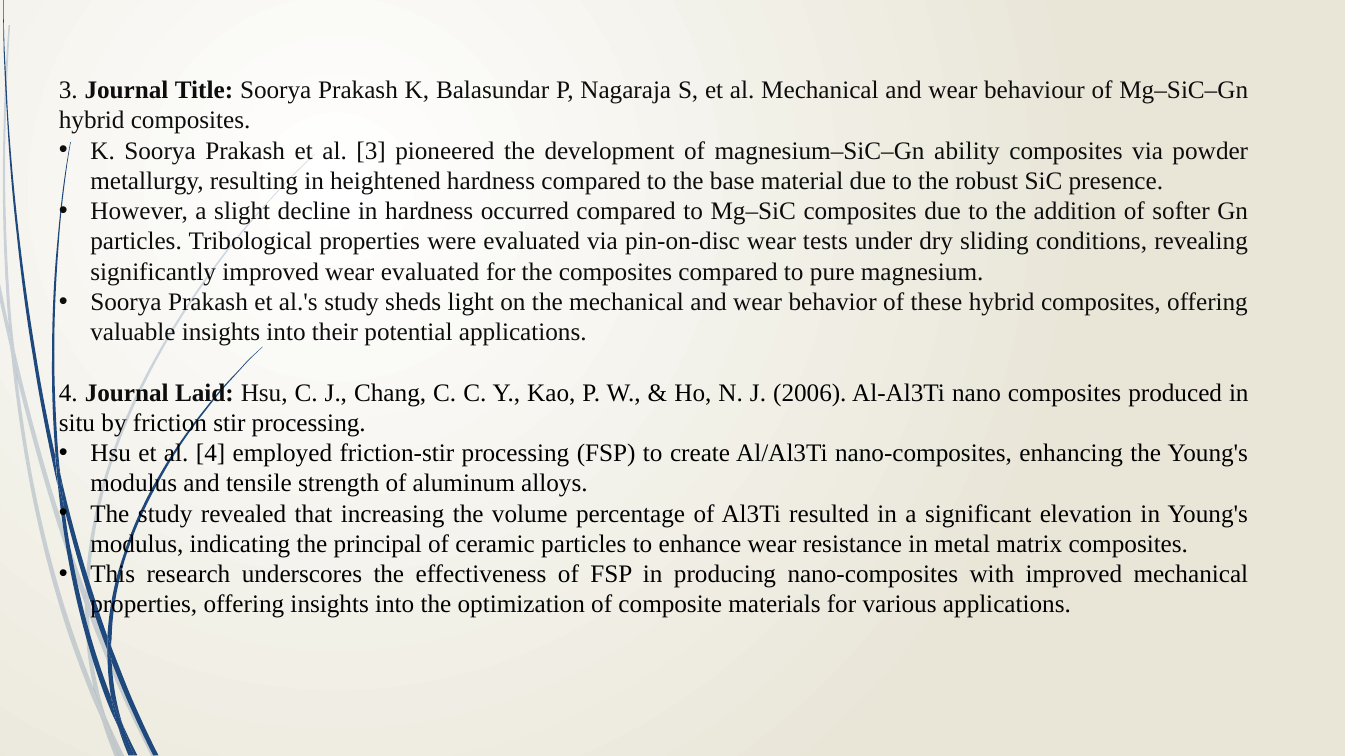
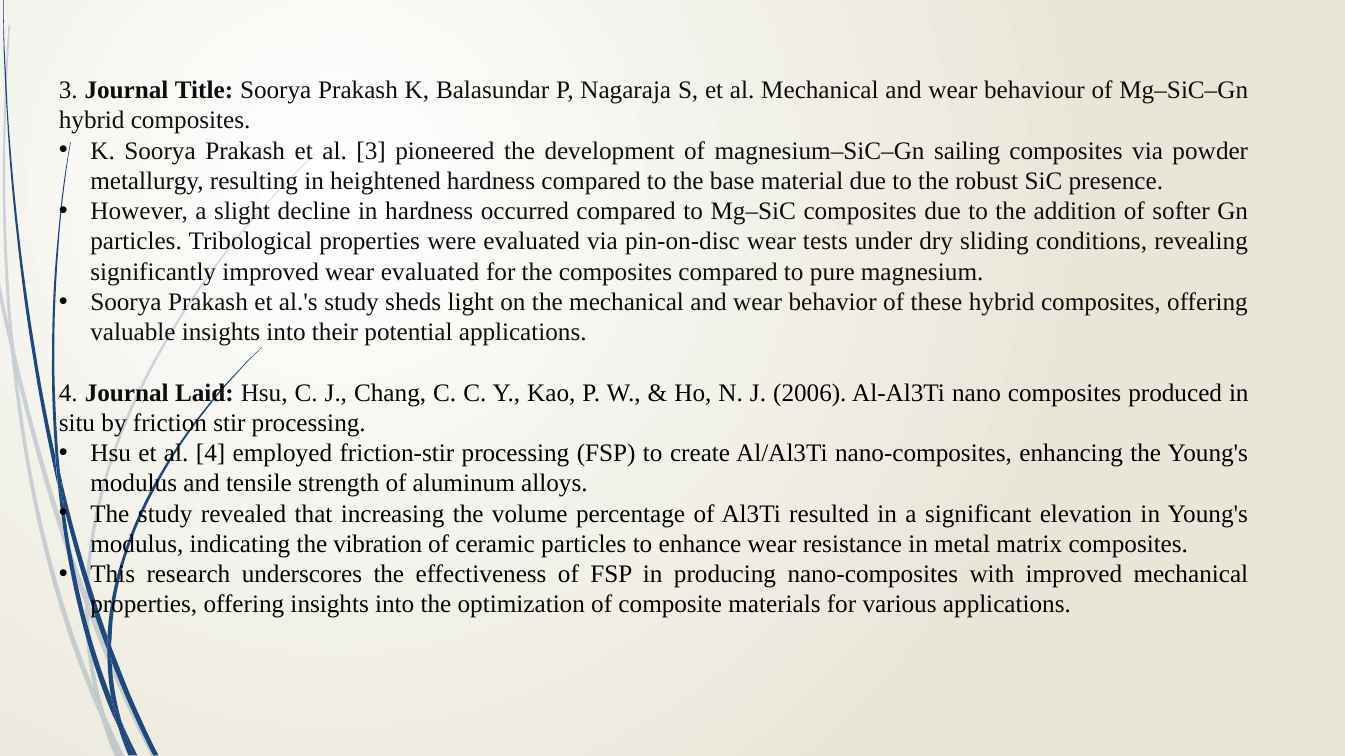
ability: ability -> sailing
principal: principal -> vibration
